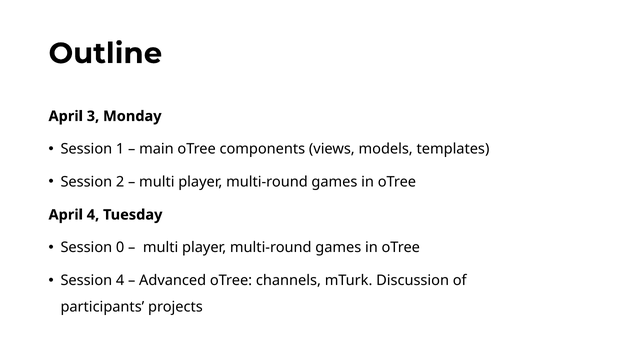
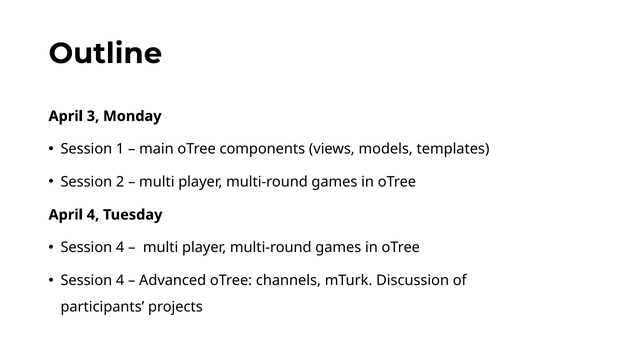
0 at (120, 248): 0 -> 4
